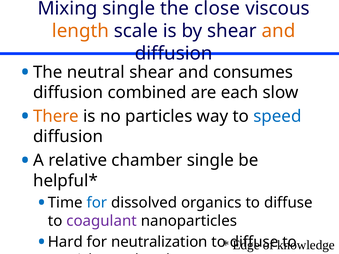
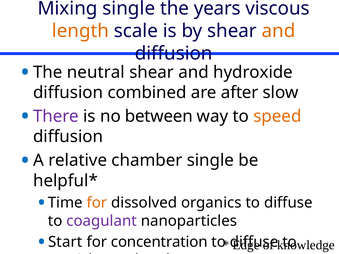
close: close -> years
consumes: consumes -> hydroxide
each: each -> after
There colour: orange -> purple
no particles: particles -> between
speed colour: blue -> orange
for at (97, 203) colour: blue -> orange
Hard: Hard -> Start
neutralization: neutralization -> concentration
